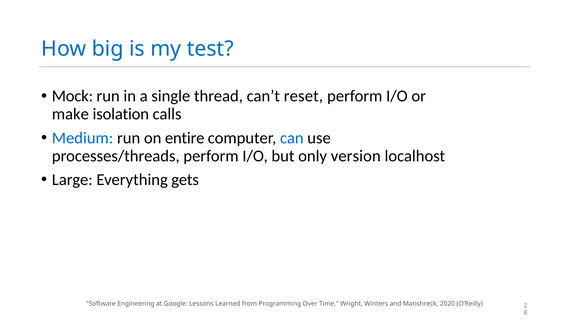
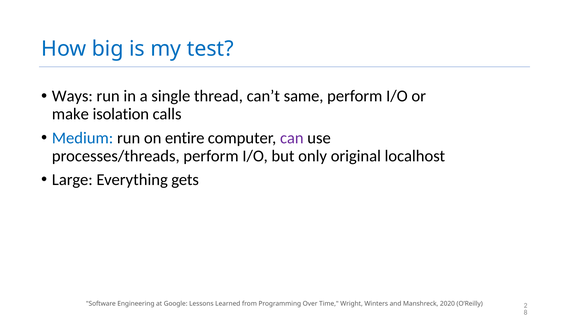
Mock: Mock -> Ways
reset: reset -> same
can colour: blue -> purple
version: version -> original
